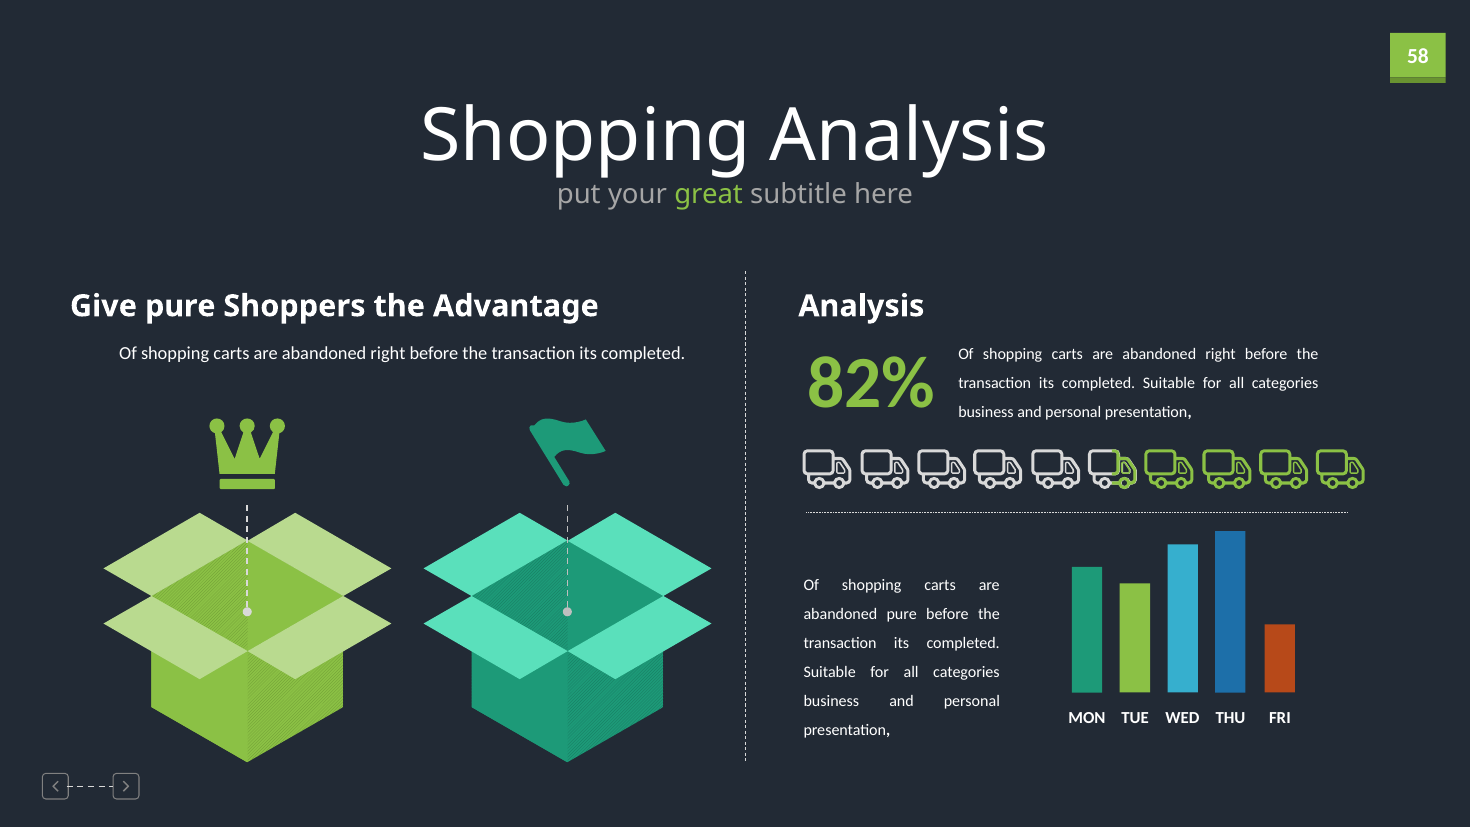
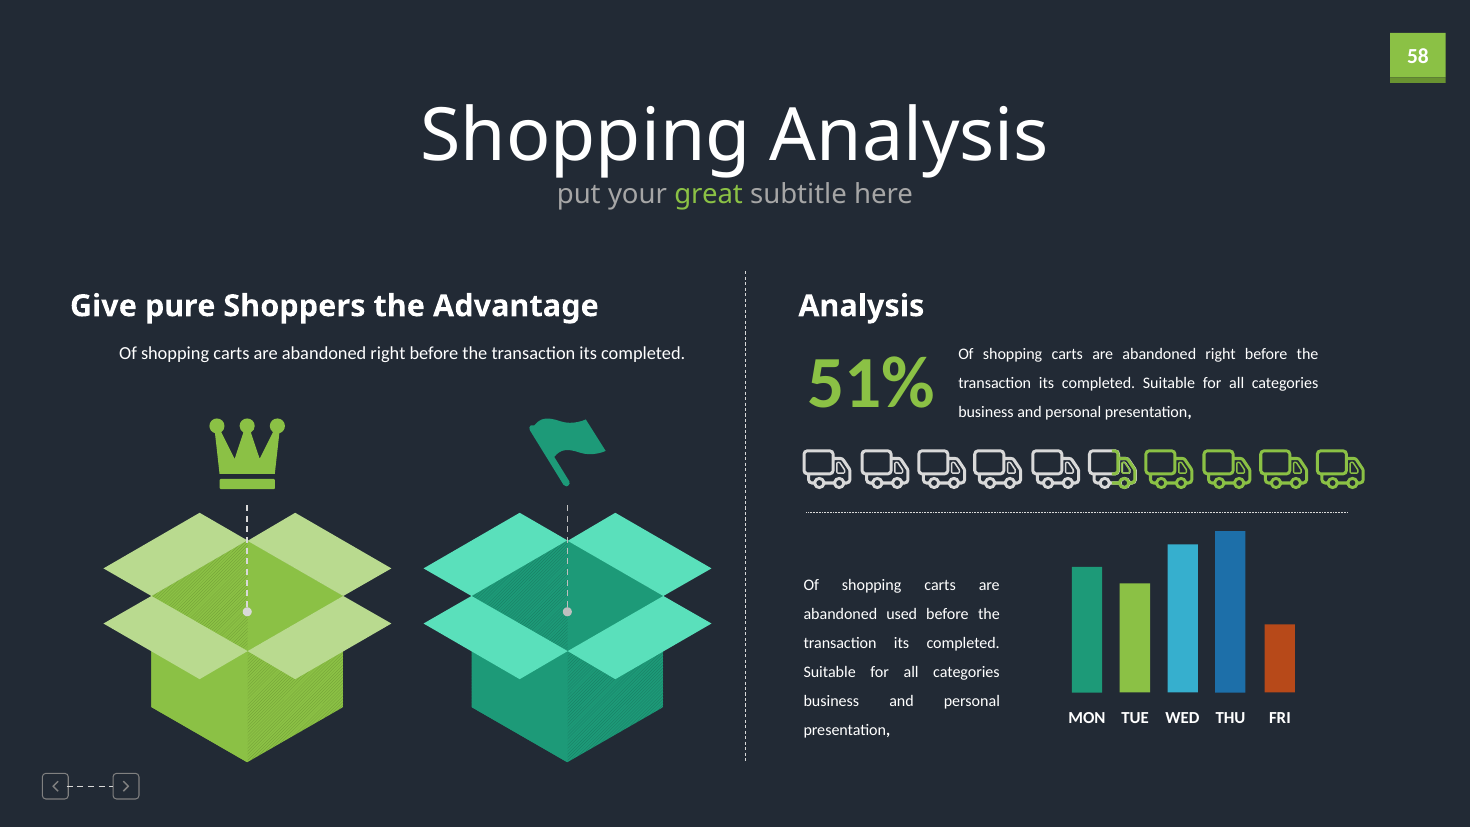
82%: 82% -> 51%
abandoned pure: pure -> used
